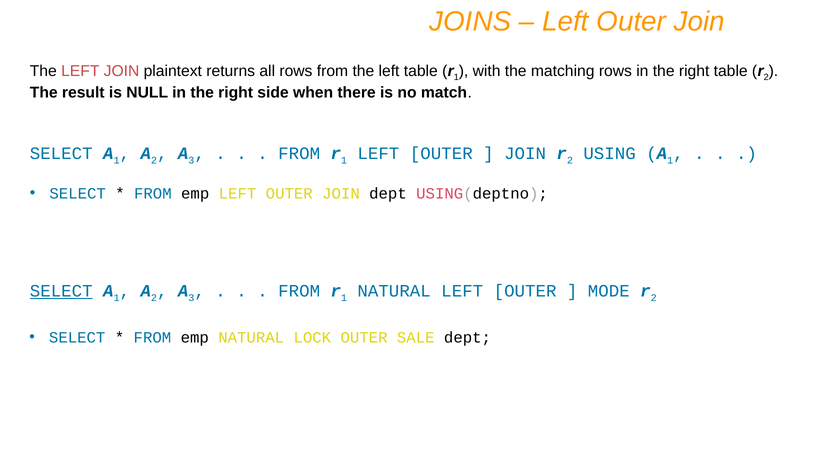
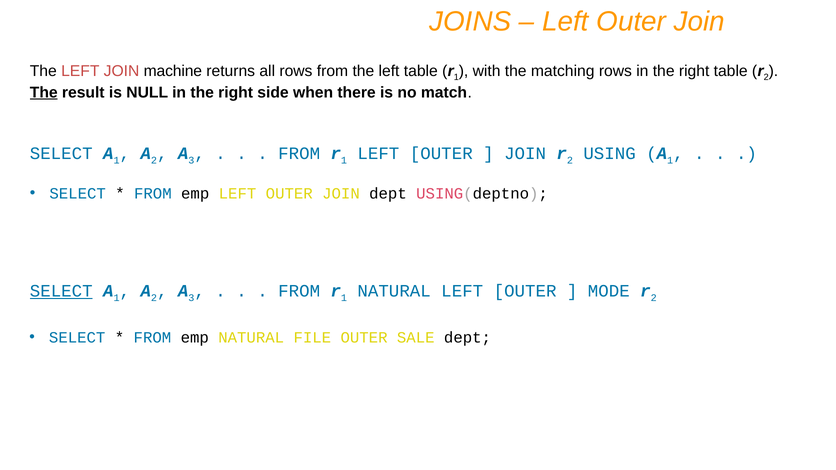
plaintext: plaintext -> machine
The at (44, 92) underline: none -> present
LOCK: LOCK -> FILE
